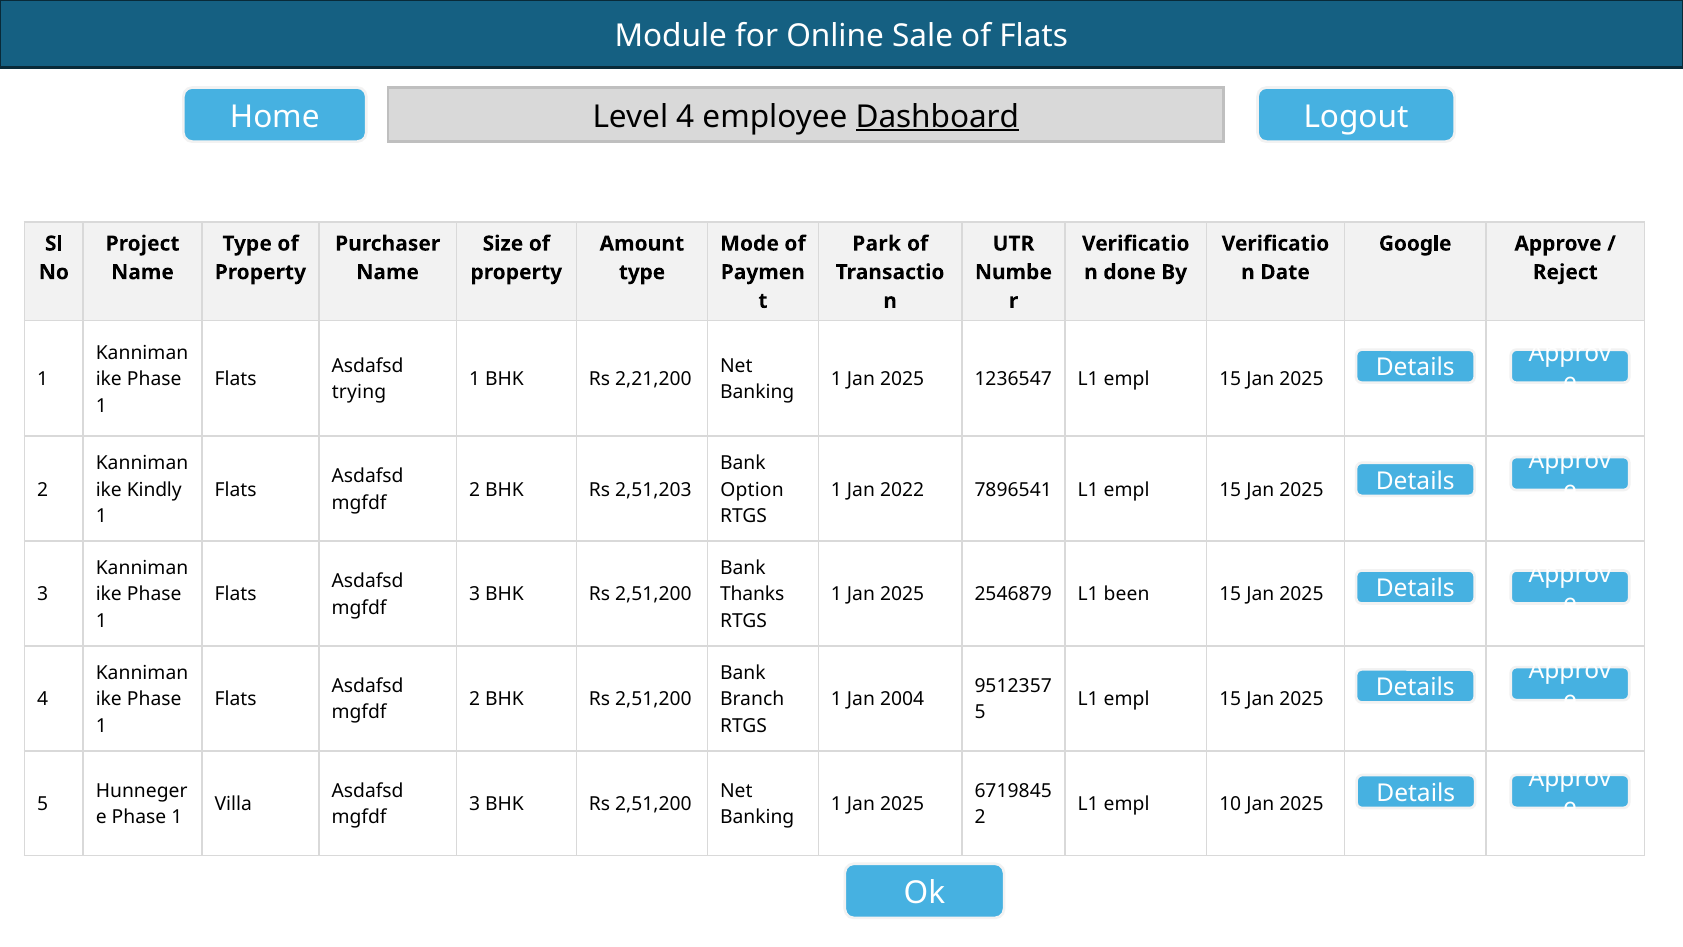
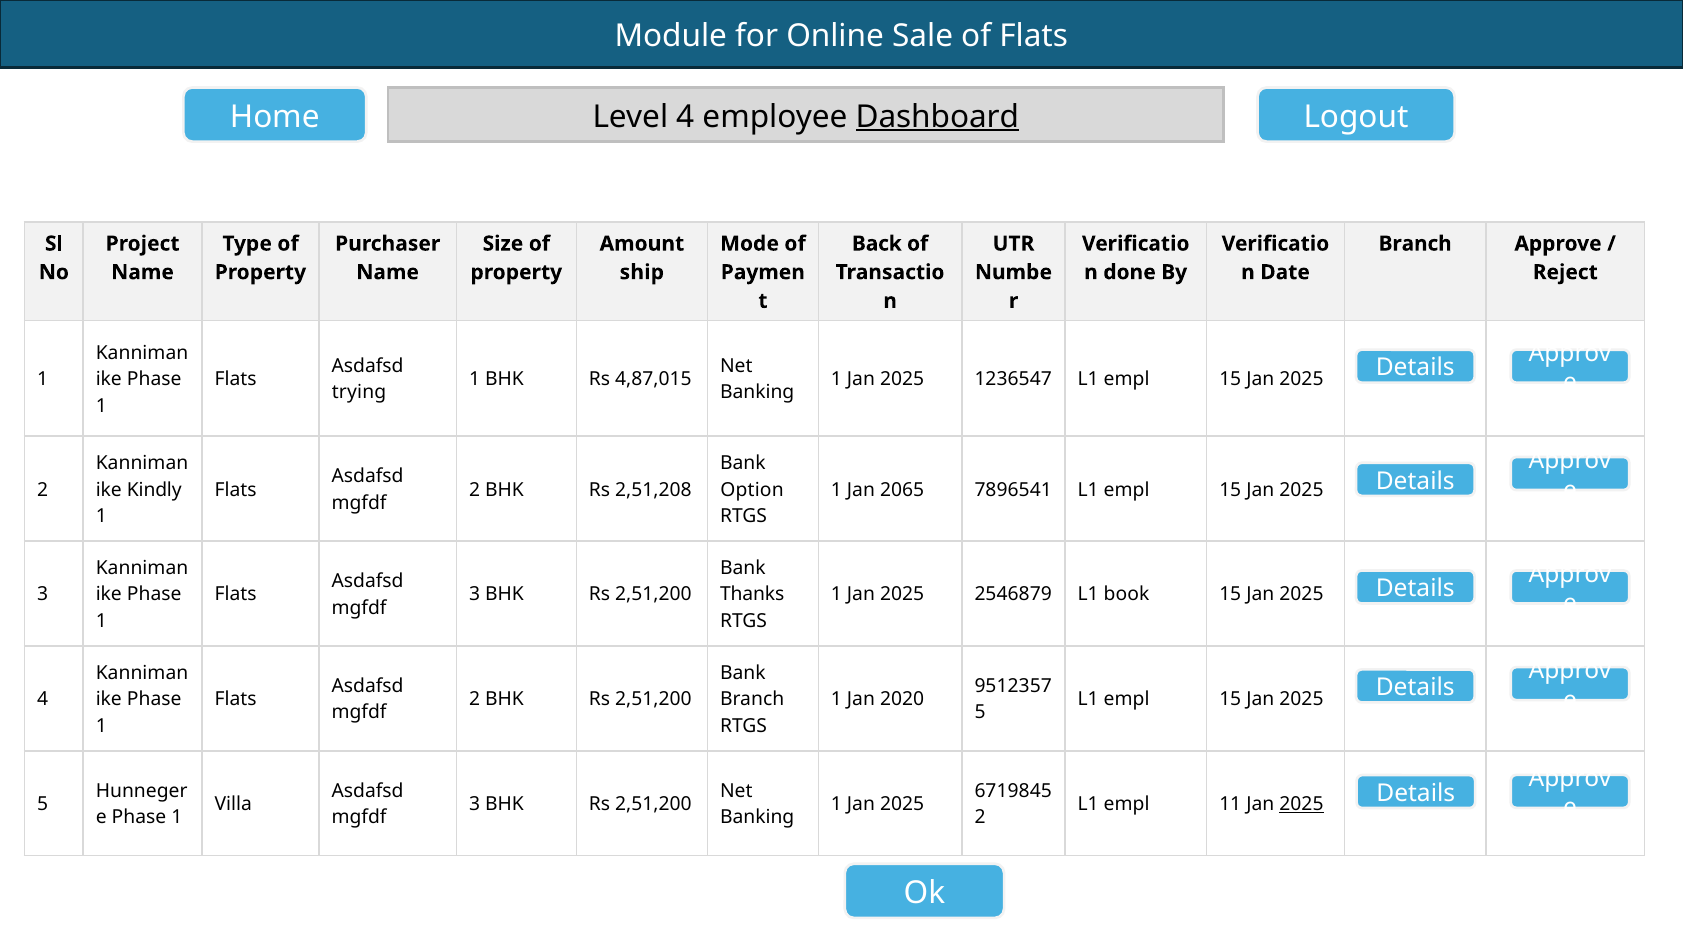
Park: Park -> Back
Google at (1415, 244): Google -> Branch
type at (642, 272): type -> ship
2,21,200: 2,21,200 -> 4,87,015
2,51,203: 2,51,203 -> 2,51,208
2022: 2022 -> 2065
been: been -> book
2004: 2004 -> 2020
10: 10 -> 11
2025 at (1301, 804) underline: none -> present
